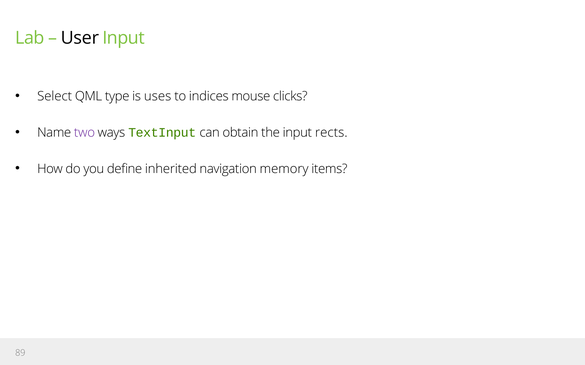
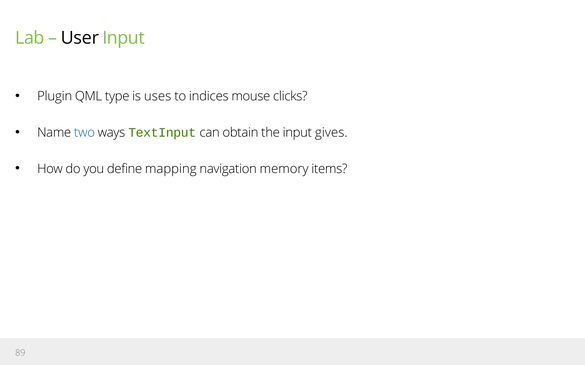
Select: Select -> Plugin
two colour: purple -> blue
rects: rects -> gives
inherited: inherited -> mapping
